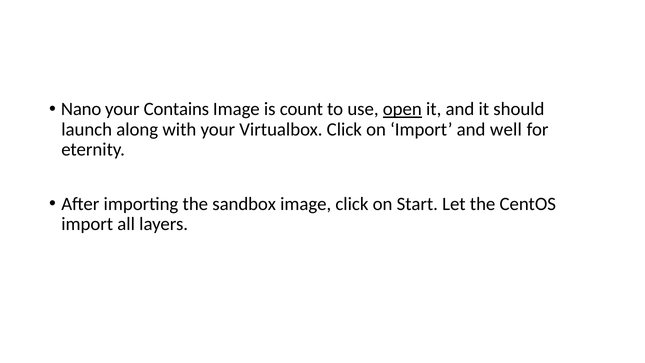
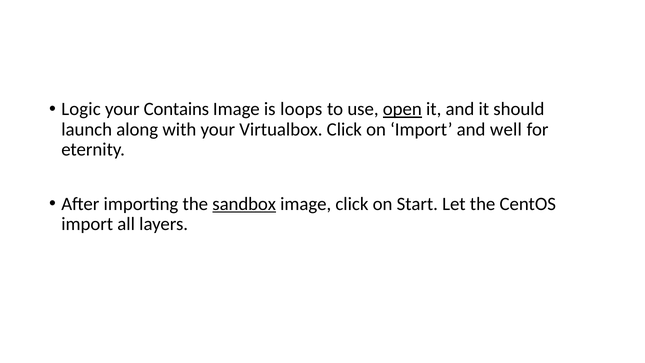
Nano: Nano -> Logic
count: count -> loops
sandbox underline: none -> present
